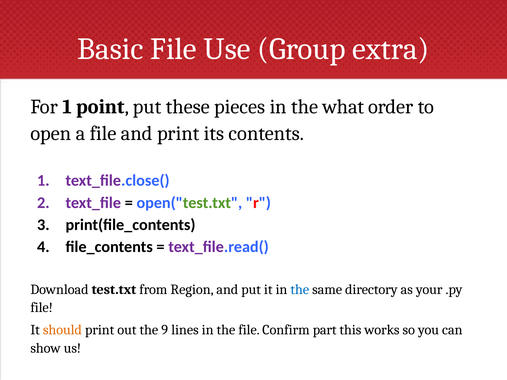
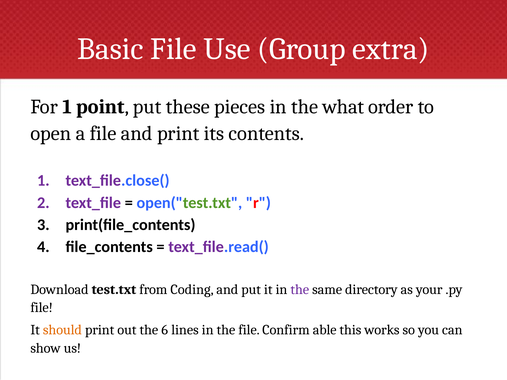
Region: Region -> Coding
the at (300, 290) colour: blue -> purple
9: 9 -> 6
part: part -> able
